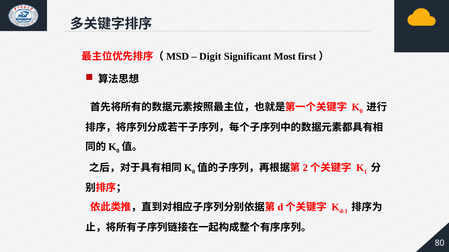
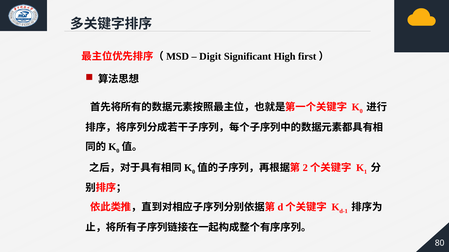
Most: Most -> High
